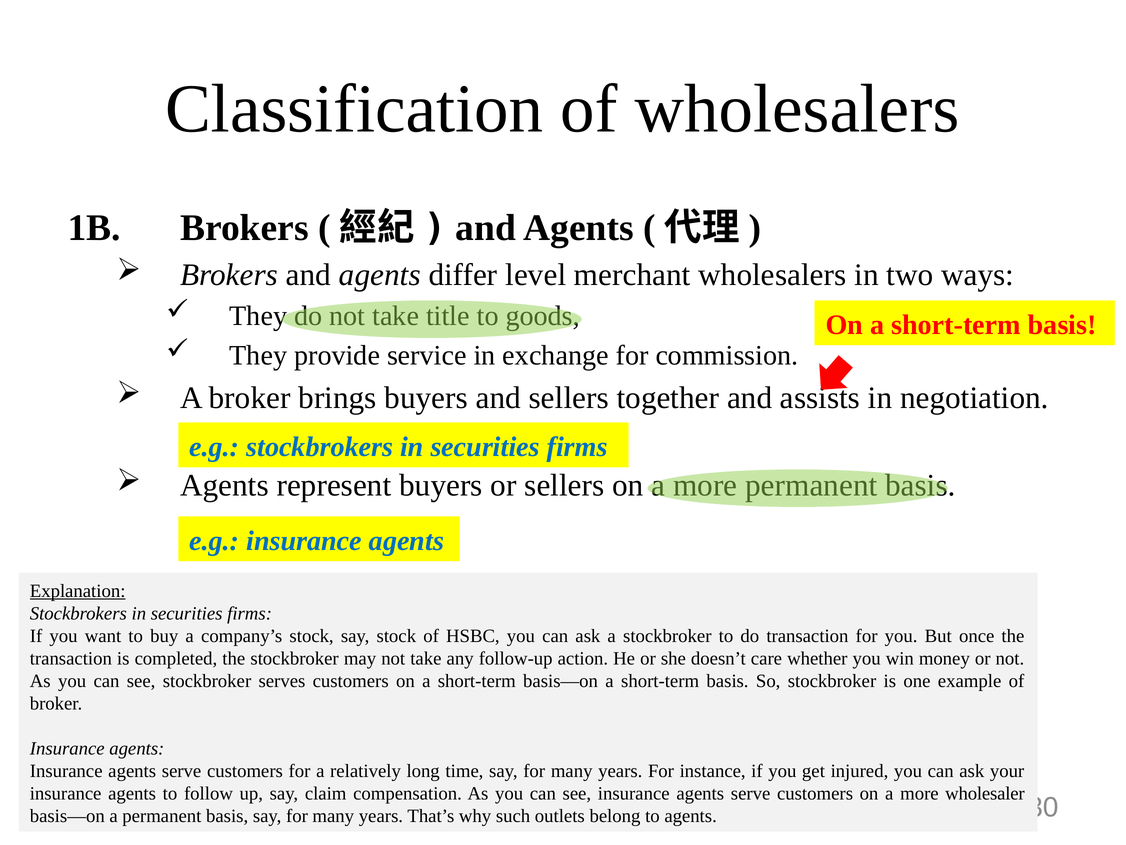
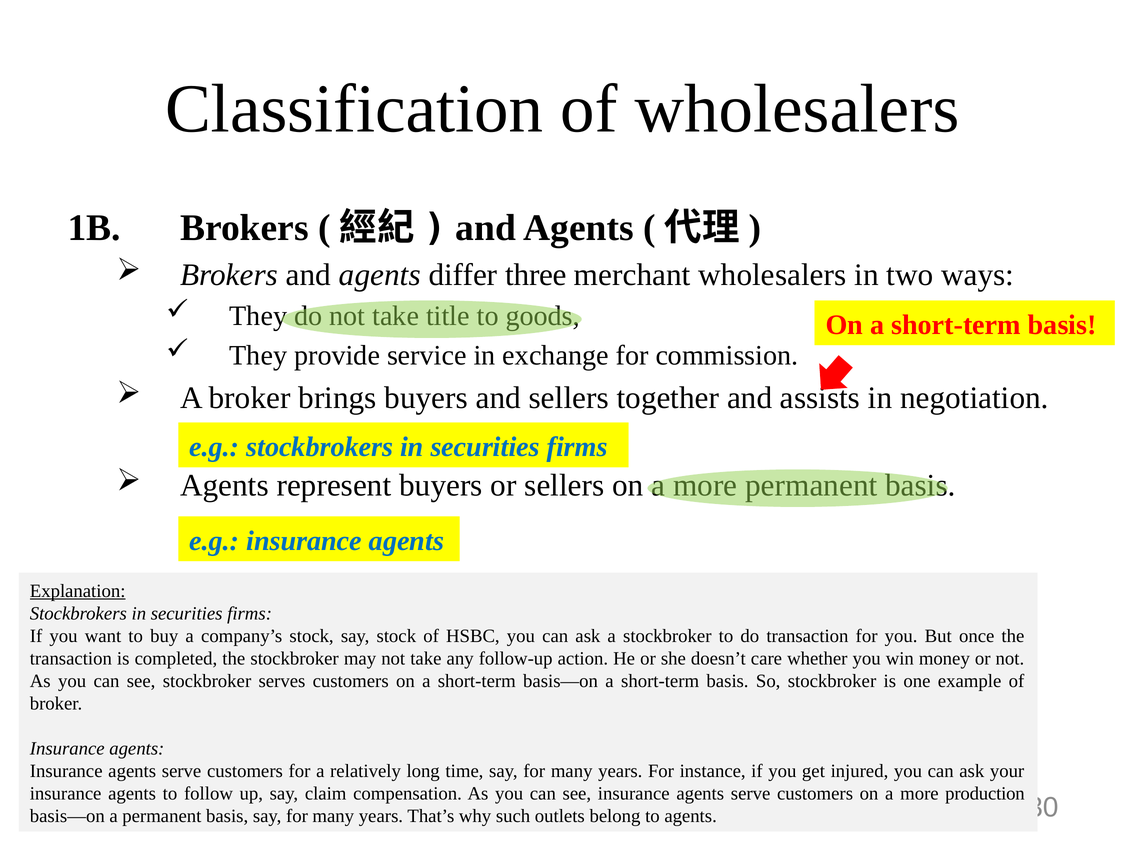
level: level -> three
wholesaler: wholesaler -> production
